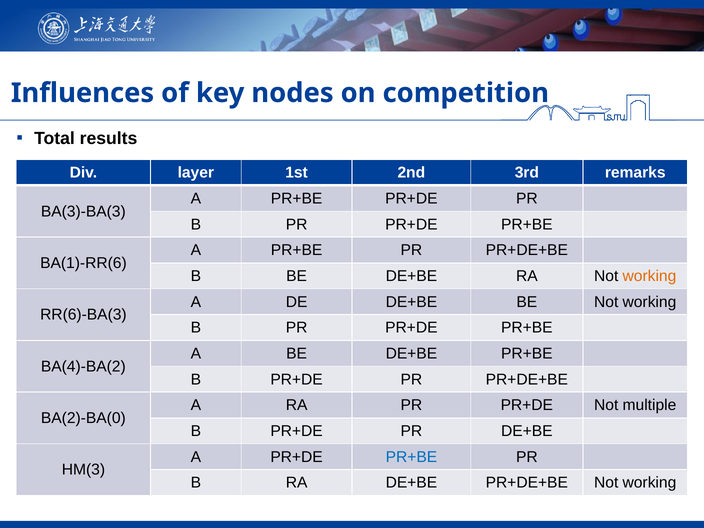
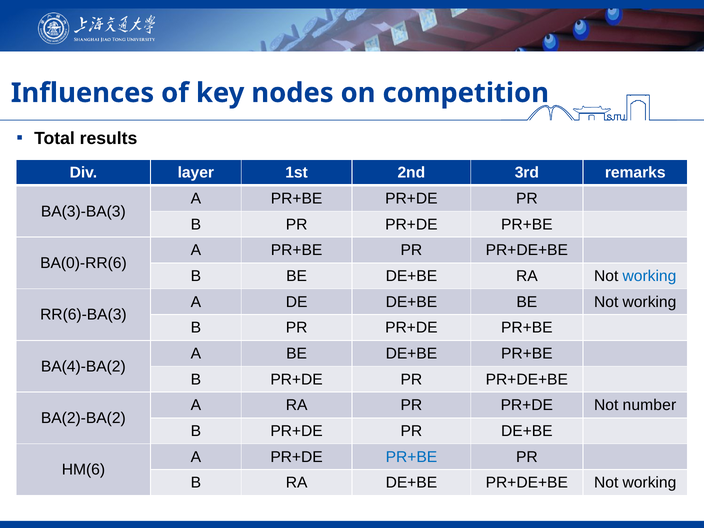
BA(1)-RR(6: BA(1)-RR(6 -> BA(0)-RR(6
working at (649, 276) colour: orange -> blue
multiple: multiple -> number
BA(2)-BA(0: BA(2)-BA(0 -> BA(2)-BA(2
HM(3: HM(3 -> HM(6
